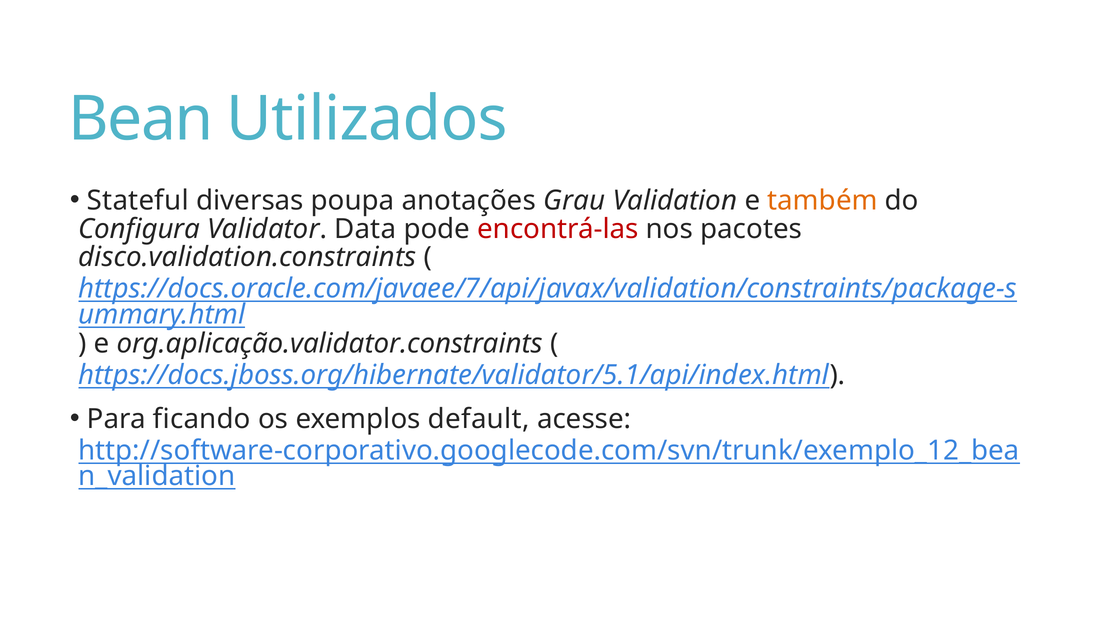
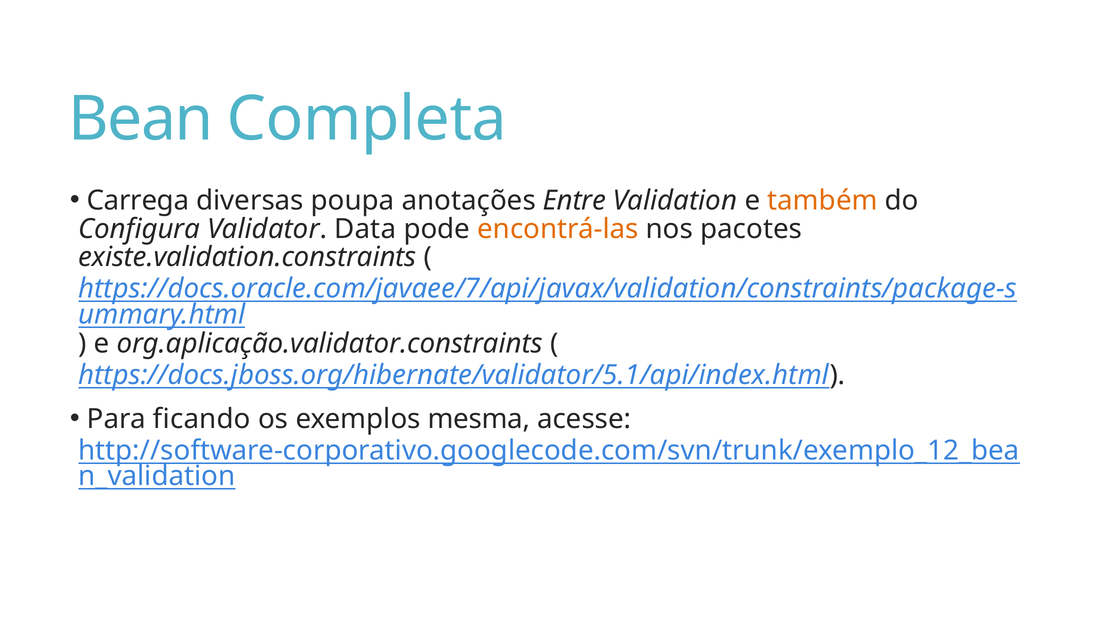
Utilizados: Utilizados -> Completa
Stateful: Stateful -> Carrega
Grau: Grau -> Entre
encontrá-las colour: red -> orange
disco.validation.constraints: disco.validation.constraints -> existe.validation.constraints
default: default -> mesma
